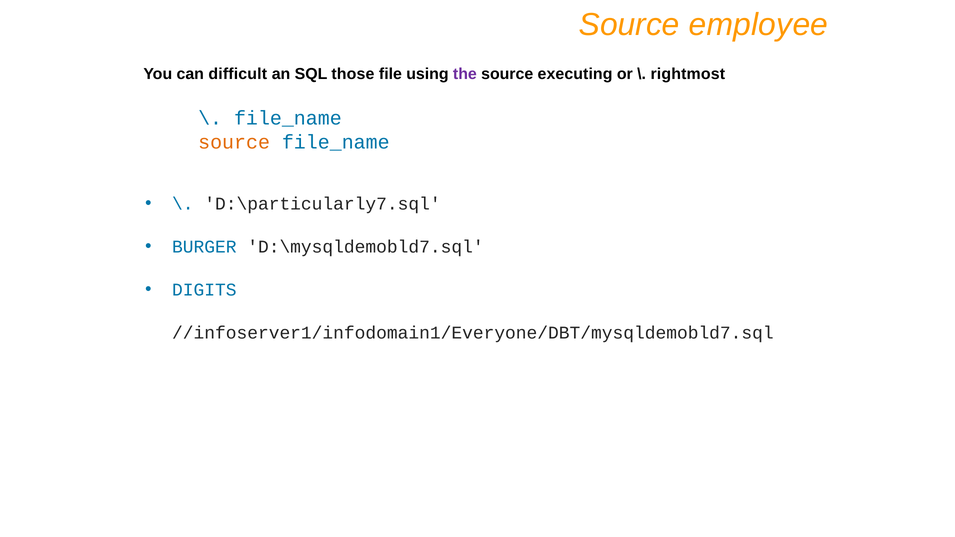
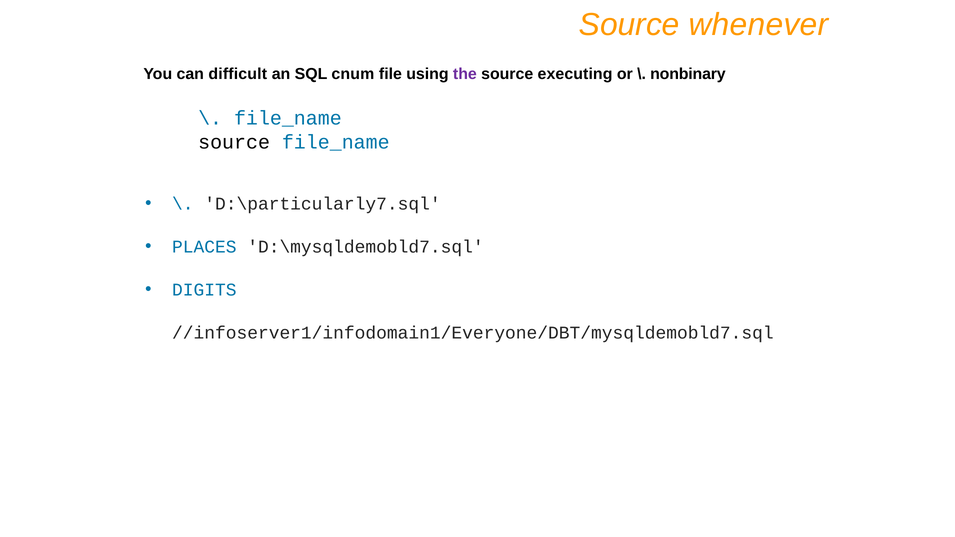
employee: employee -> whenever
those: those -> cnum
rightmost: rightmost -> nonbinary
source at (234, 142) colour: orange -> black
BURGER: BURGER -> PLACES
